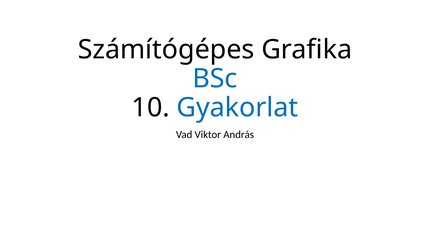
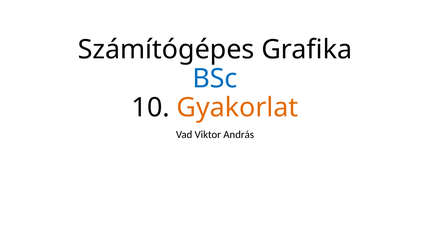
Gyakorlat colour: blue -> orange
